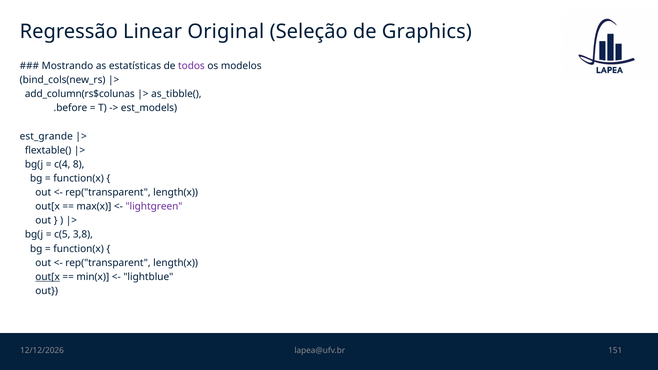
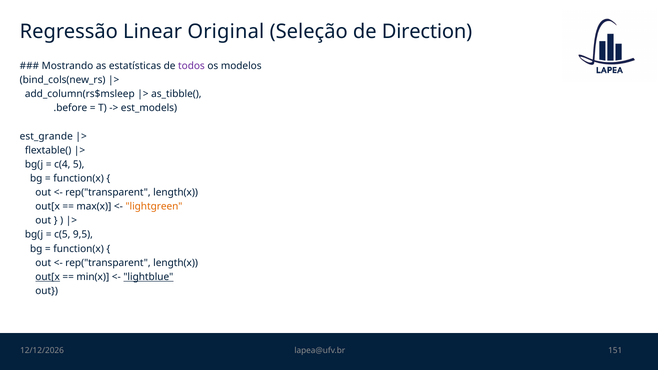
Graphics: Graphics -> Direction
add_column(rs$colunas: add_column(rs$colunas -> add_column(rs$msleep
8: 8 -> 5
lightgreen colour: purple -> orange
3,8: 3,8 -> 9,5
lightblue underline: none -> present
